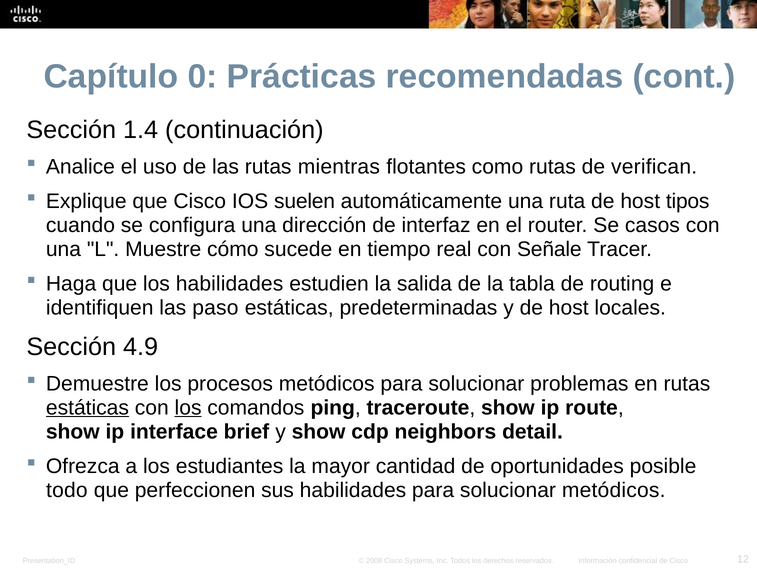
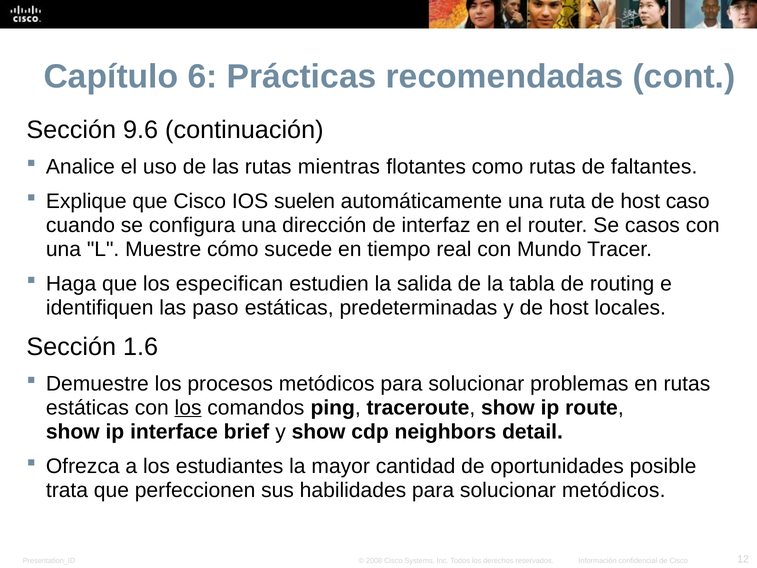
0: 0 -> 6
1.4: 1.4 -> 9.6
verifican: verifican -> faltantes
tipos: tipos -> caso
Señale: Señale -> Mundo
los habilidades: habilidades -> especifican
4.9: 4.9 -> 1.6
estáticas at (87, 407) underline: present -> none
todo: todo -> trata
